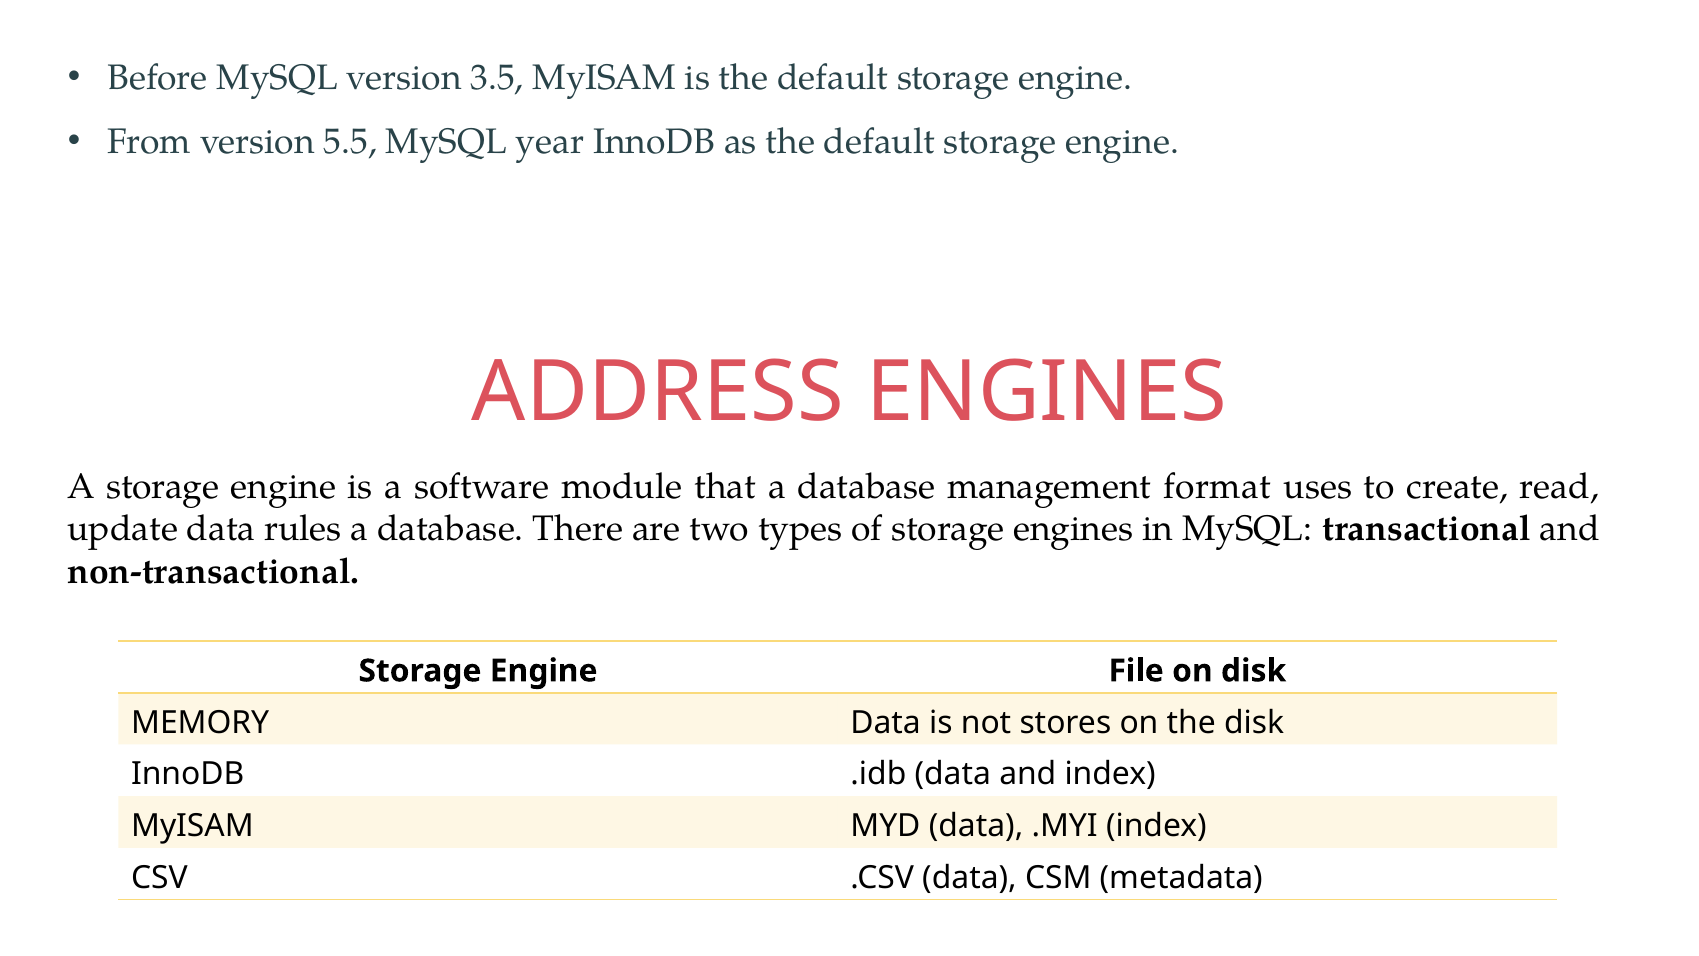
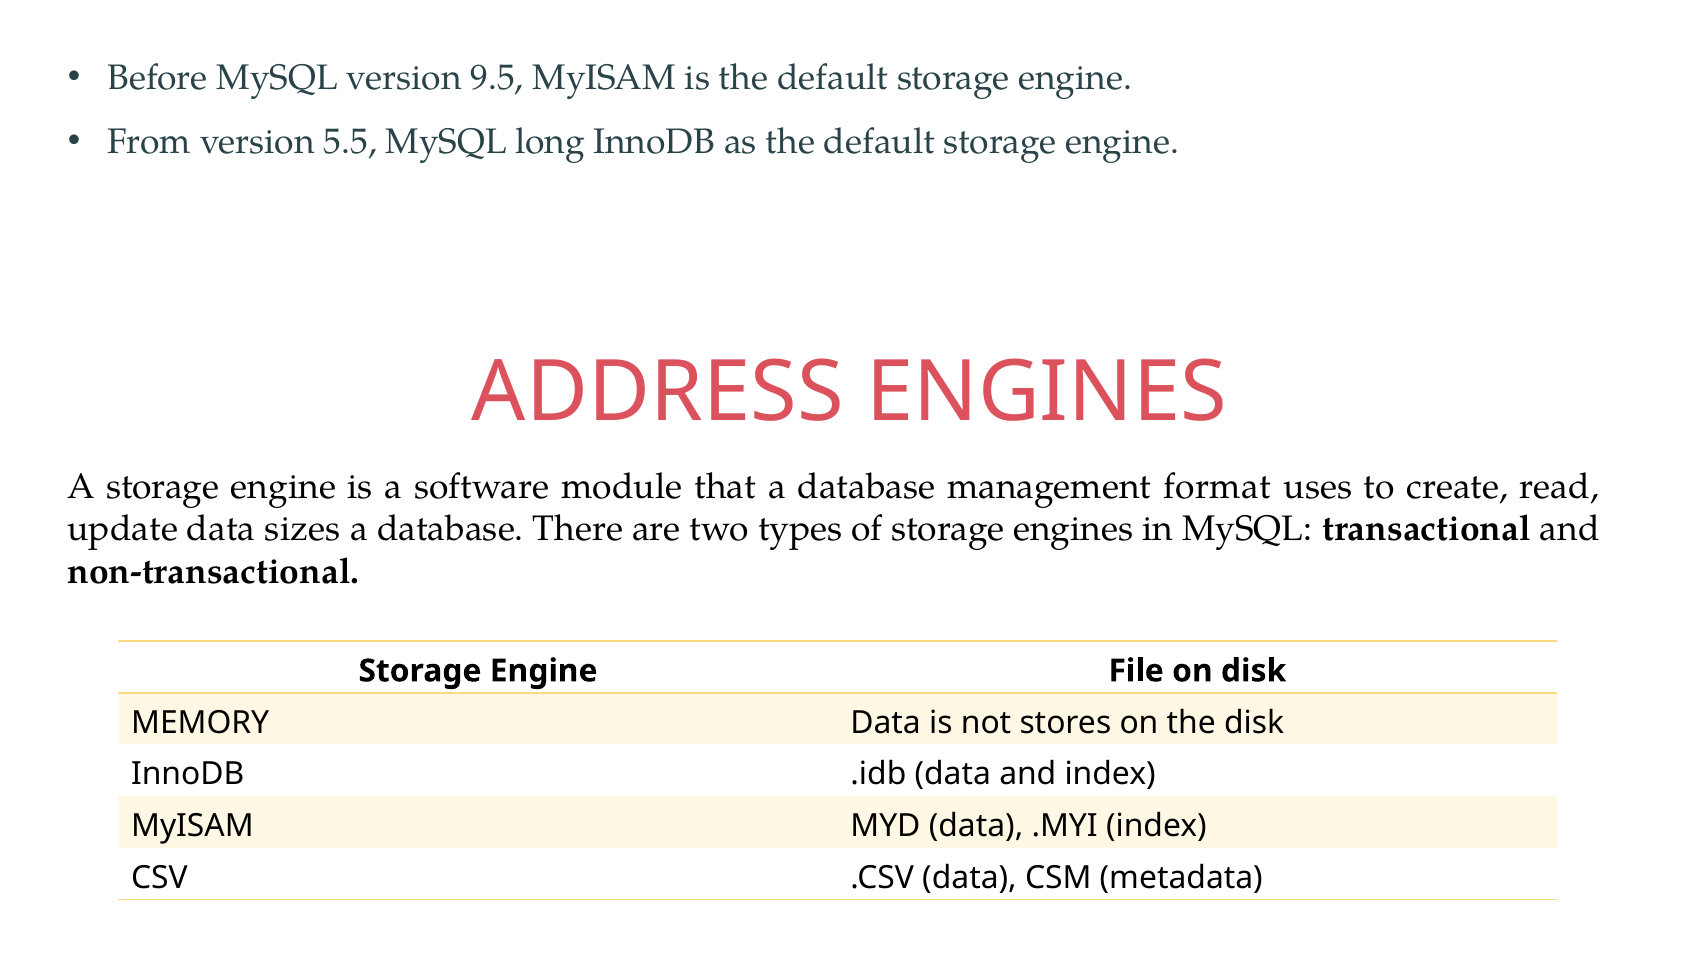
3.5: 3.5 -> 9.5
year: year -> long
rules: rules -> sizes
